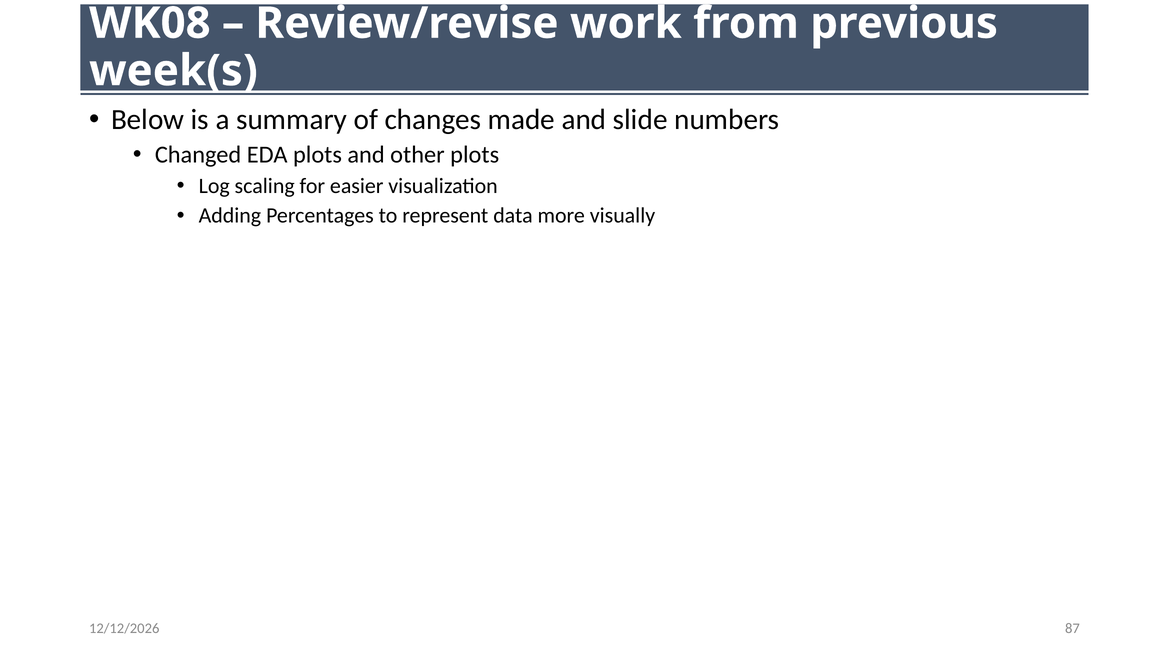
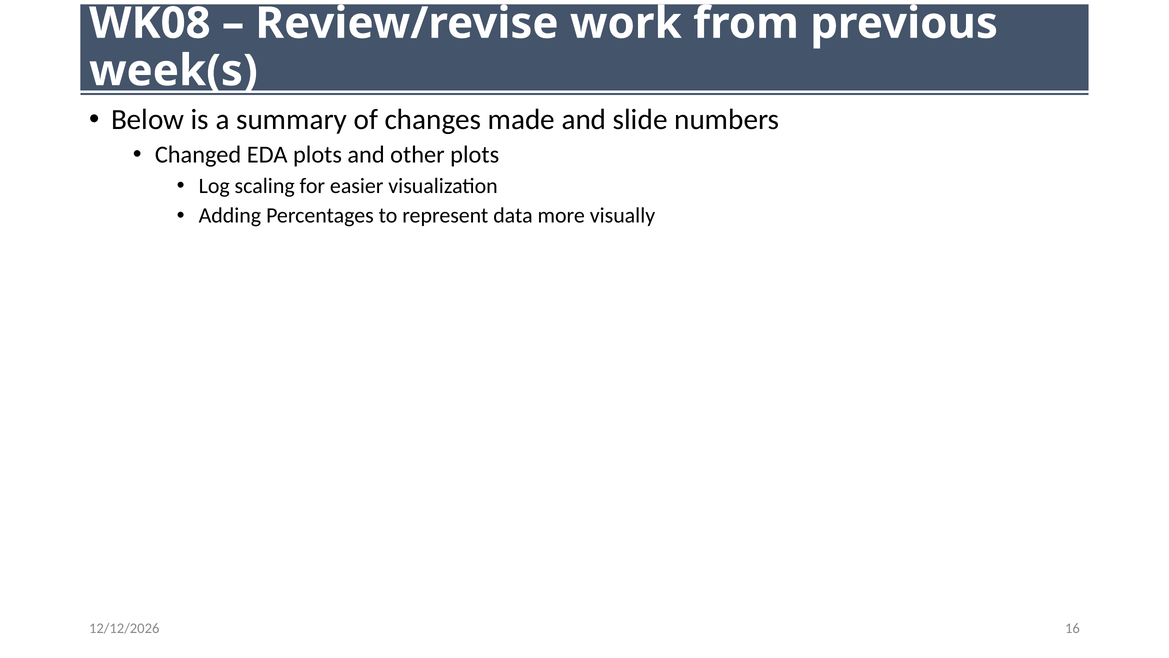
87: 87 -> 16
